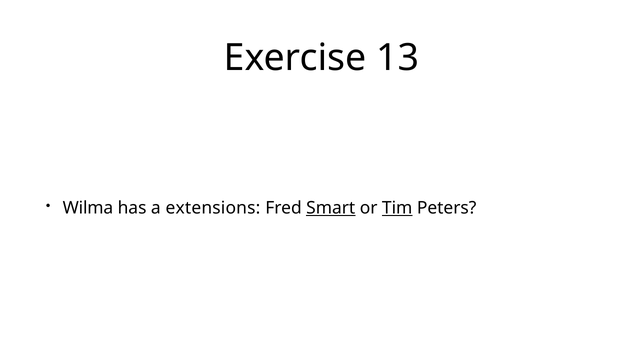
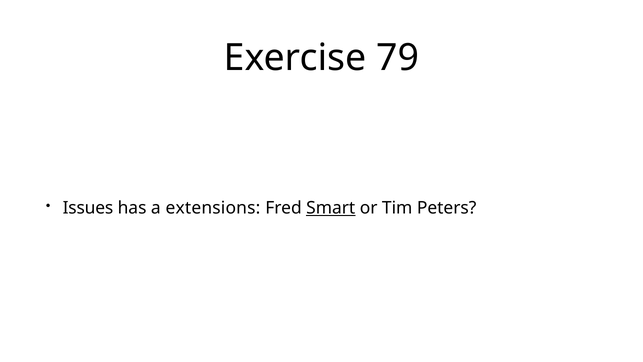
13: 13 -> 79
Wilma: Wilma -> Issues
Tim underline: present -> none
